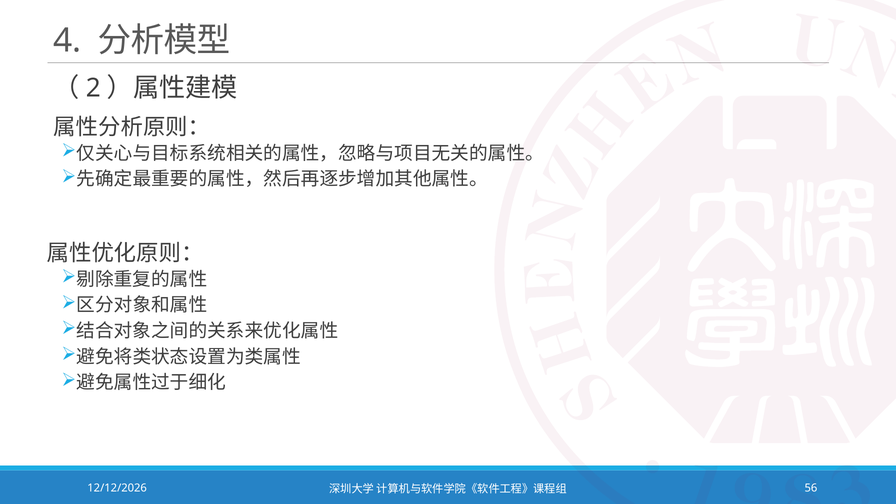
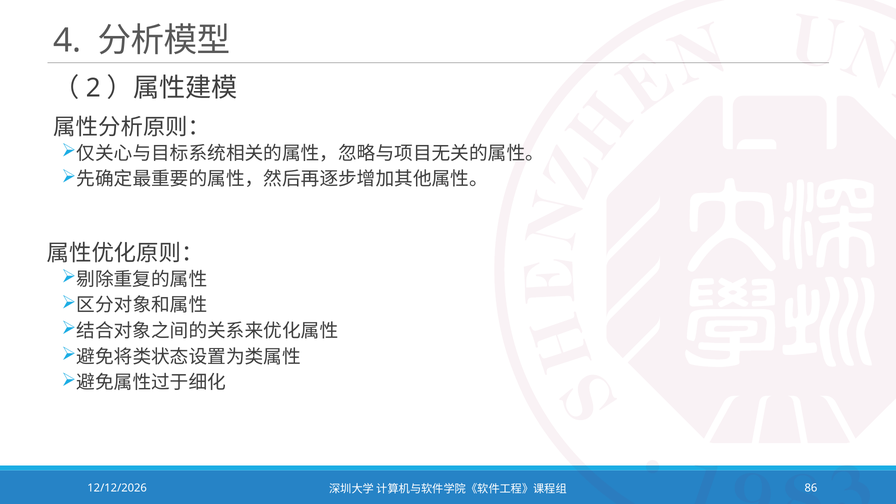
56: 56 -> 86
